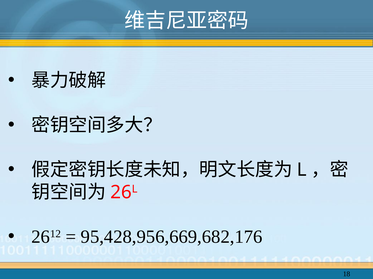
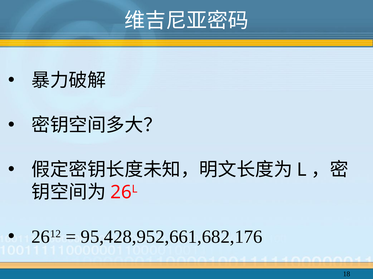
95,428,956,669,682,176: 95,428,956,669,682,176 -> 95,428,952,661,682,176
